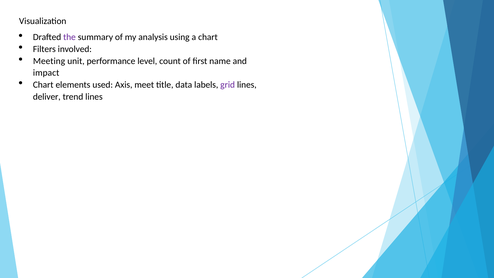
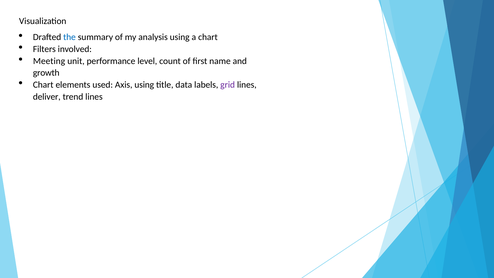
the colour: purple -> blue
impact: impact -> growth
Axis meet: meet -> using
